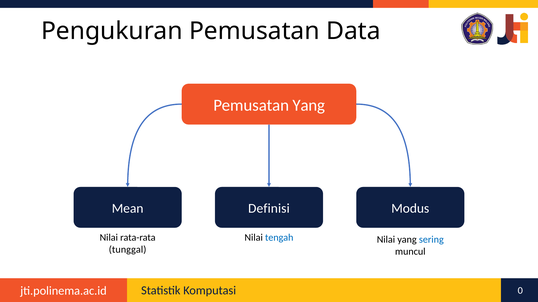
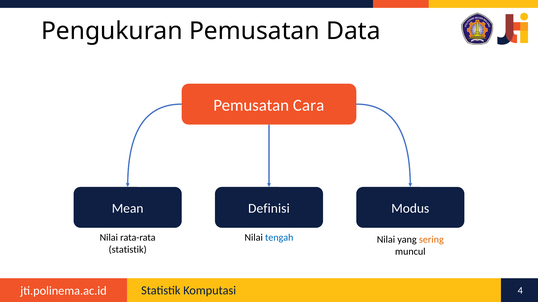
Pemusatan Yang: Yang -> Cara
sering colour: blue -> orange
tunggal at (128, 250): tunggal -> statistik
0: 0 -> 4
